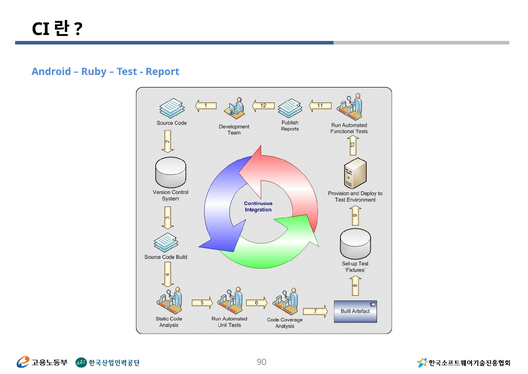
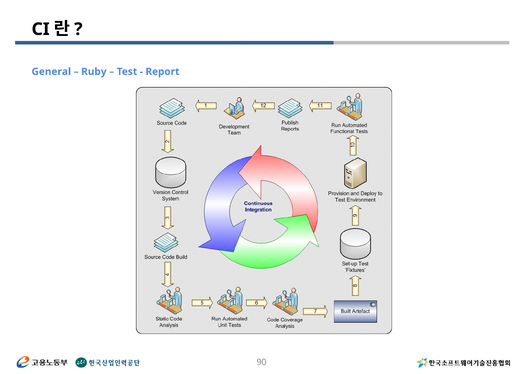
Android: Android -> General
